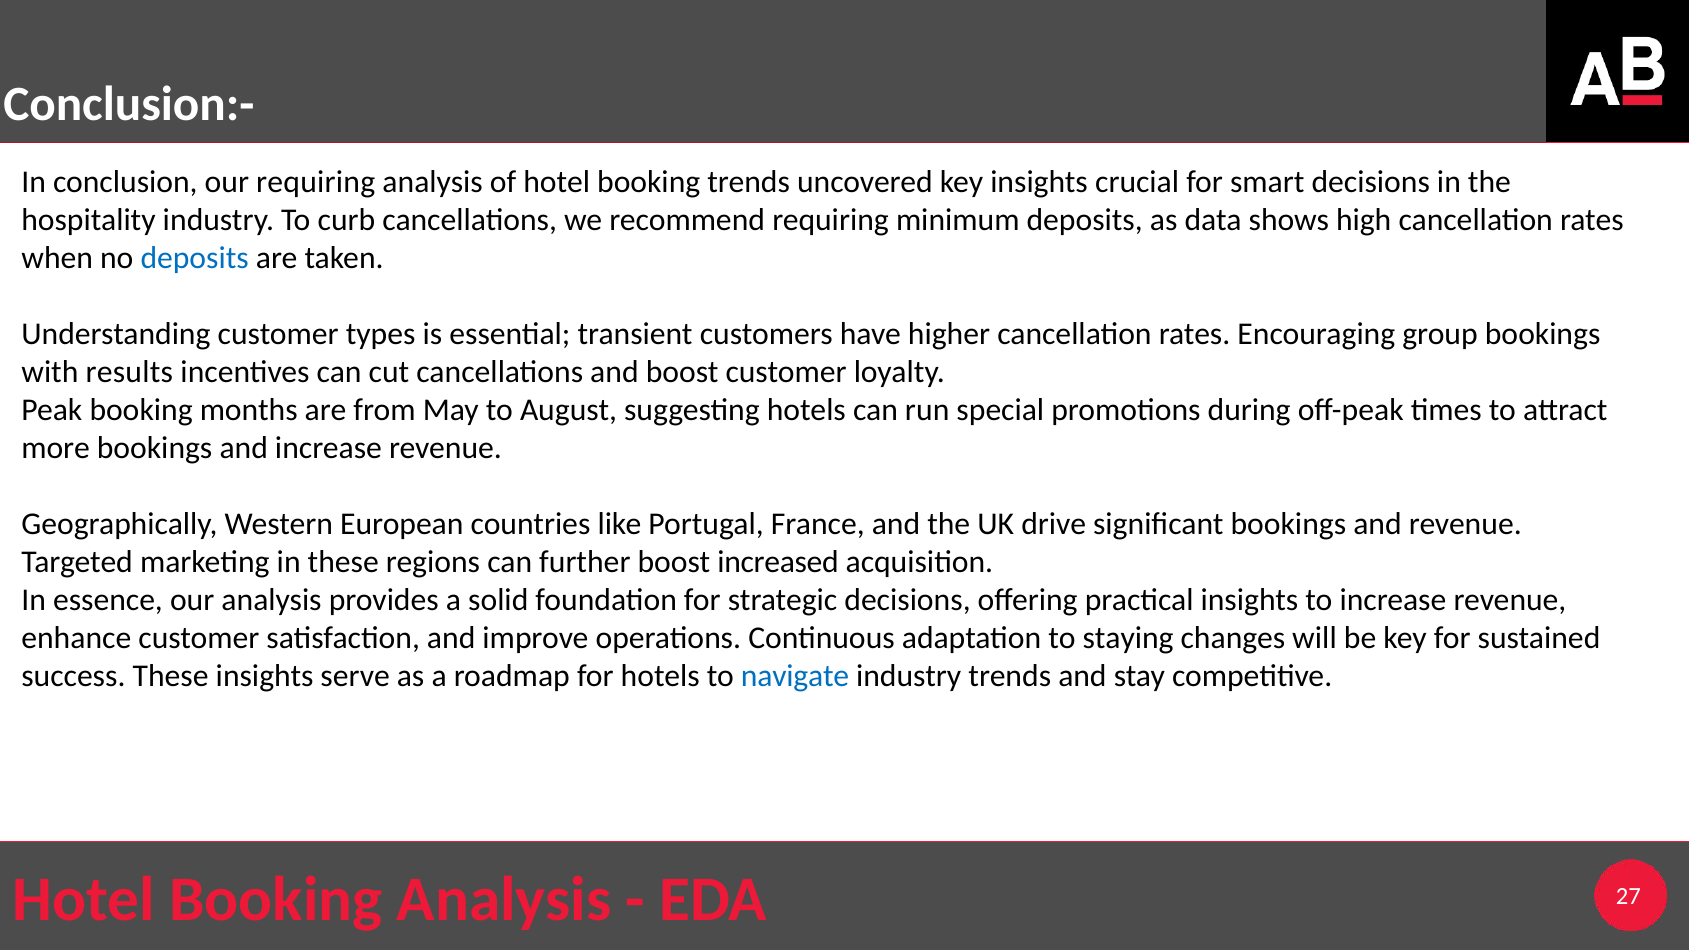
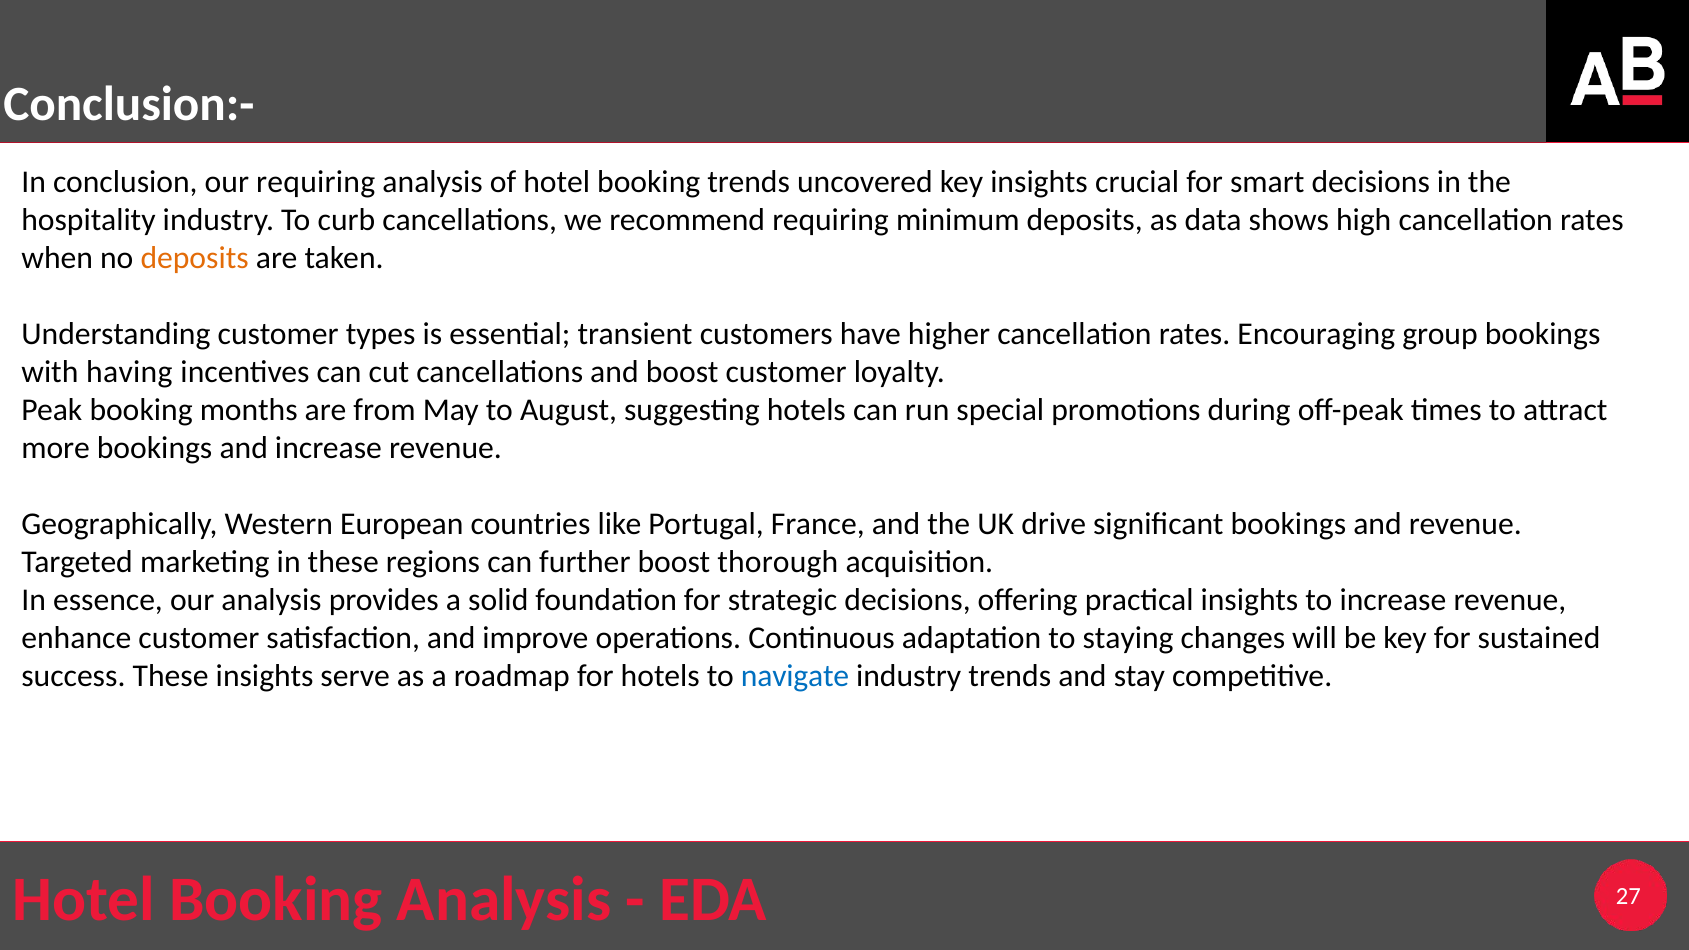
deposits at (195, 259) colour: blue -> orange
results: results -> having
increased: increased -> thorough
